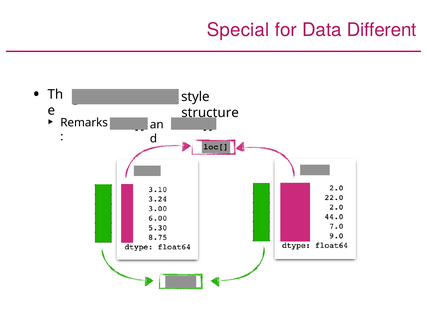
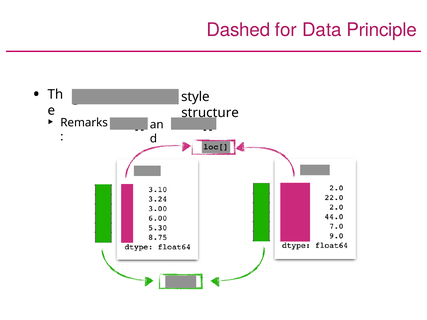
Special: Special -> Dashed
Different: Different -> Principle
